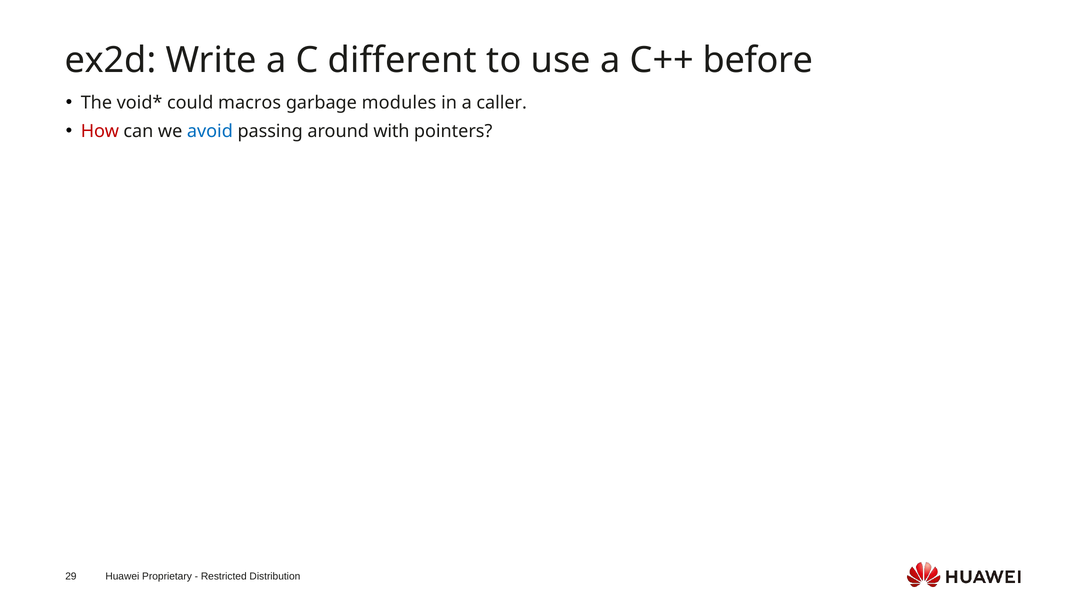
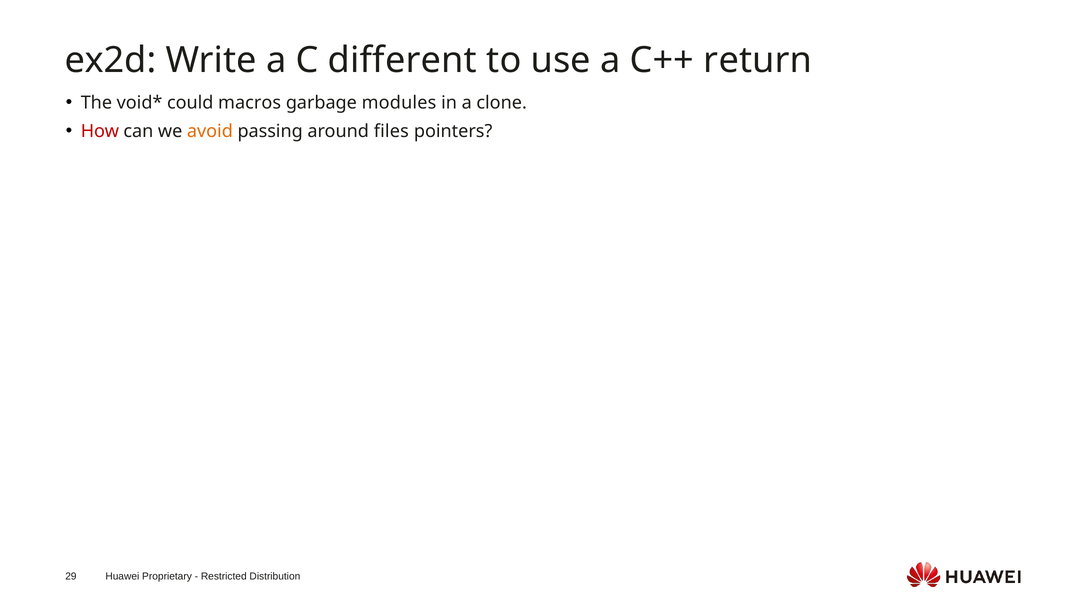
before: before -> return
caller: caller -> clone
avoid colour: blue -> orange
with: with -> files
